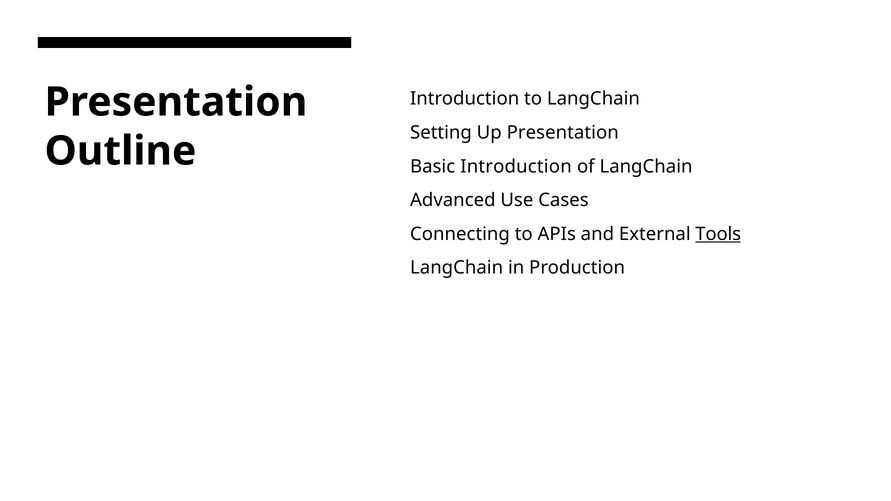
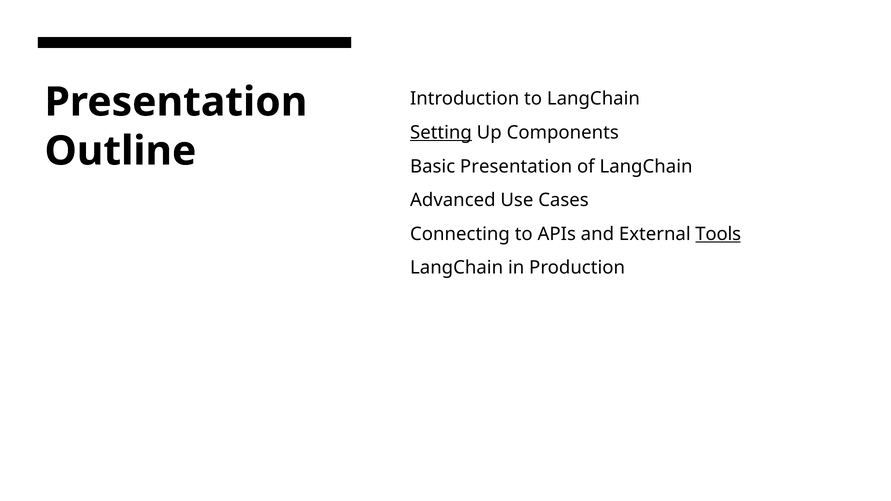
Setting underline: none -> present
Up Presentation: Presentation -> Components
Basic Introduction: Introduction -> Presentation
